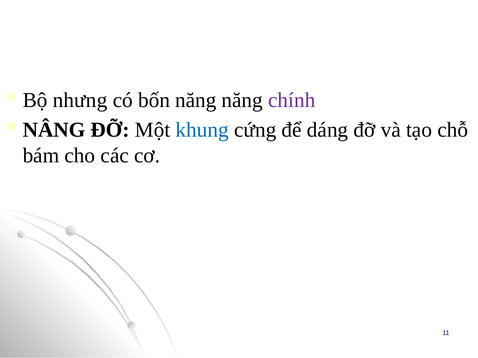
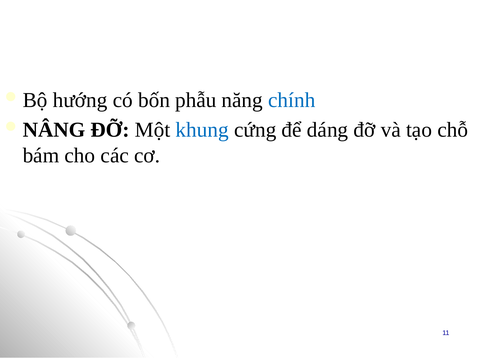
nhưng: nhưng -> hướng
bốn năng: năng -> phẫu
chính colour: purple -> blue
